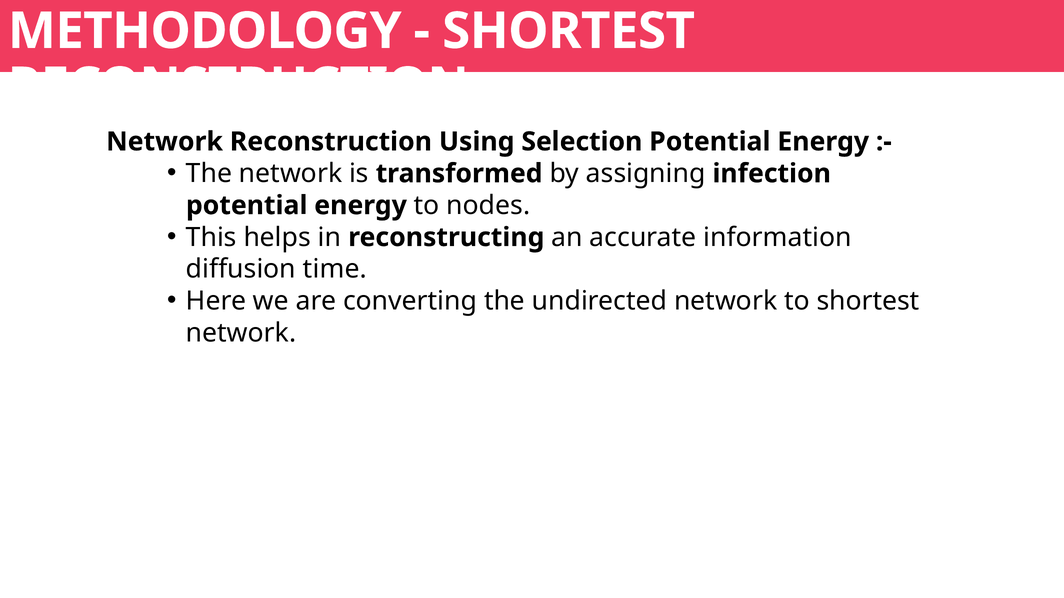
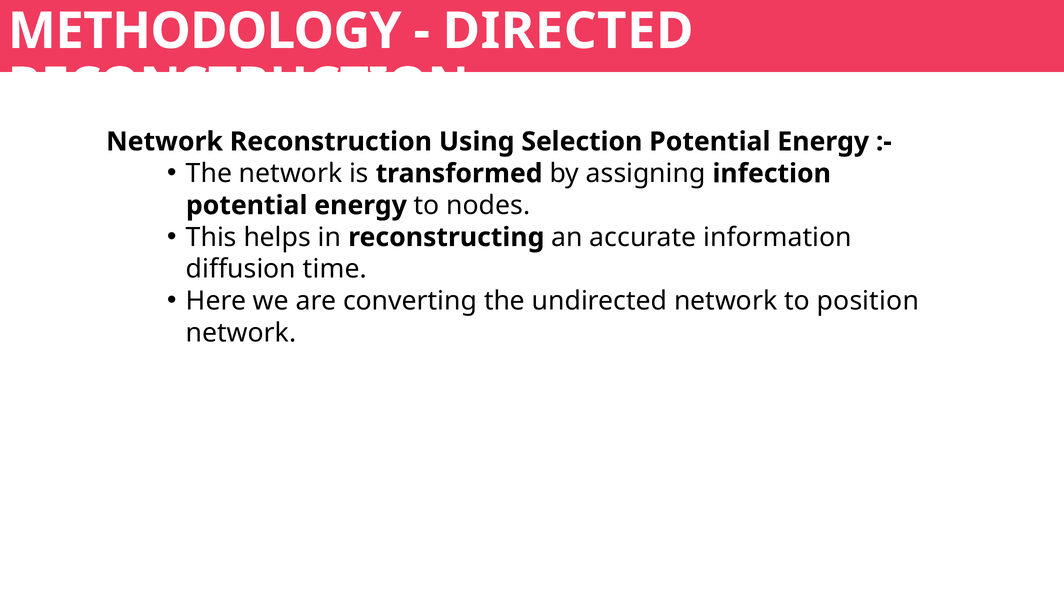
SHORTEST at (569, 31): SHORTEST -> DIRECTED
to shortest: shortest -> position
